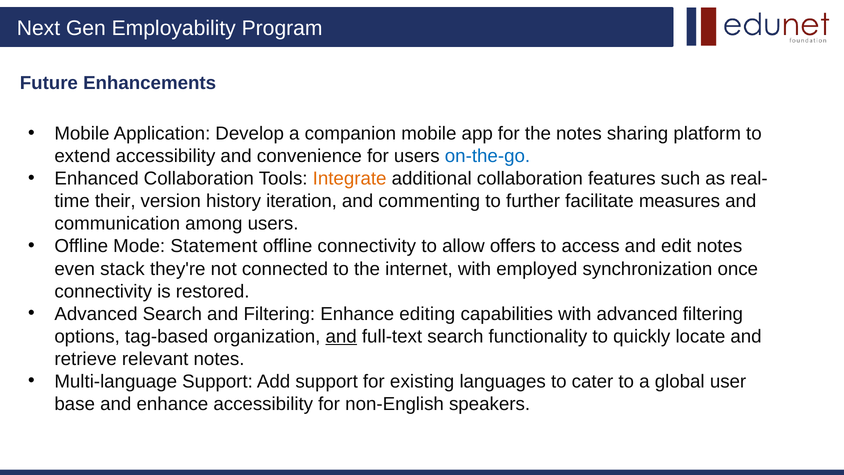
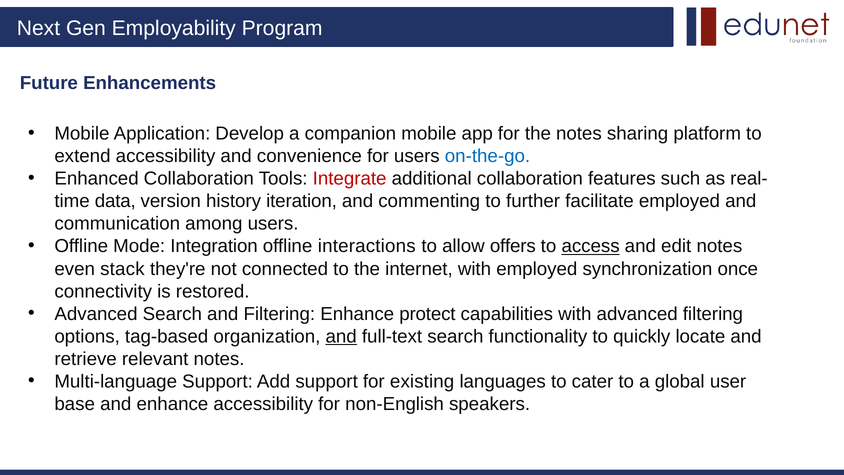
Integrate colour: orange -> red
their: their -> data
facilitate measures: measures -> employed
Statement: Statement -> Integration
offline connectivity: connectivity -> interactions
access underline: none -> present
editing: editing -> protect
